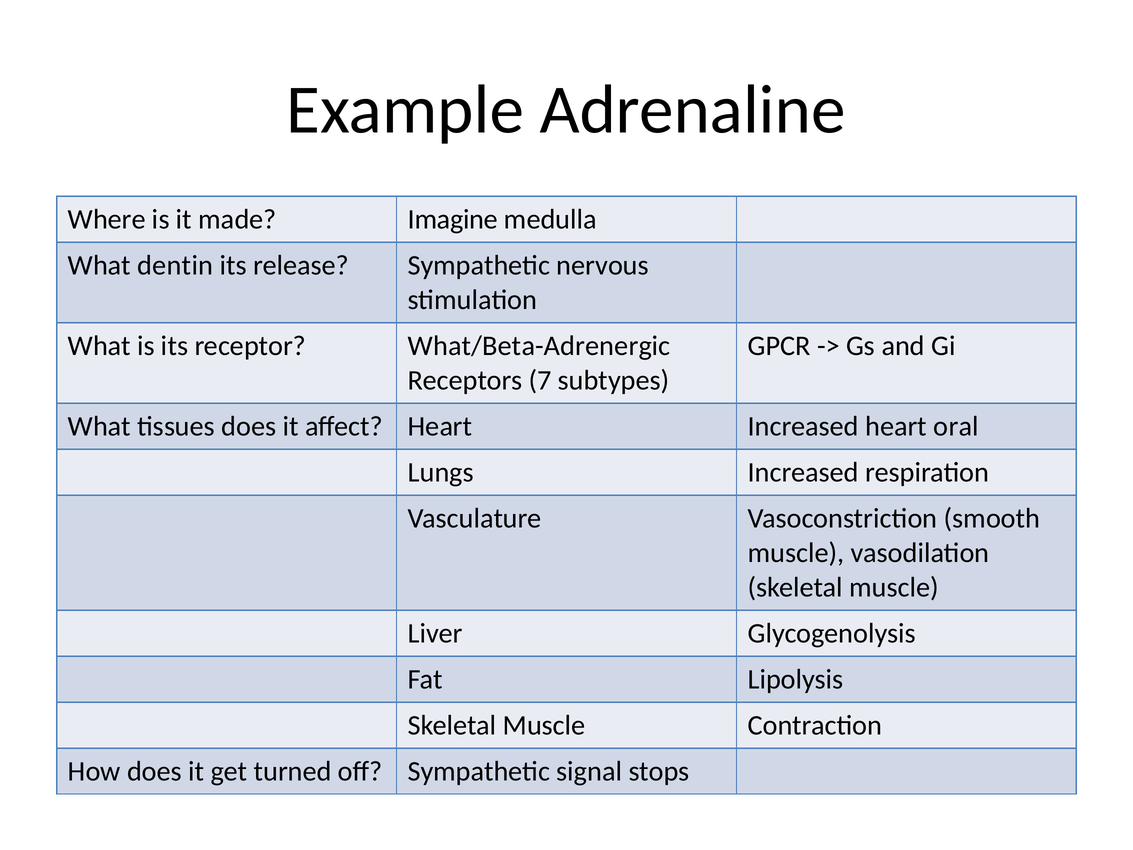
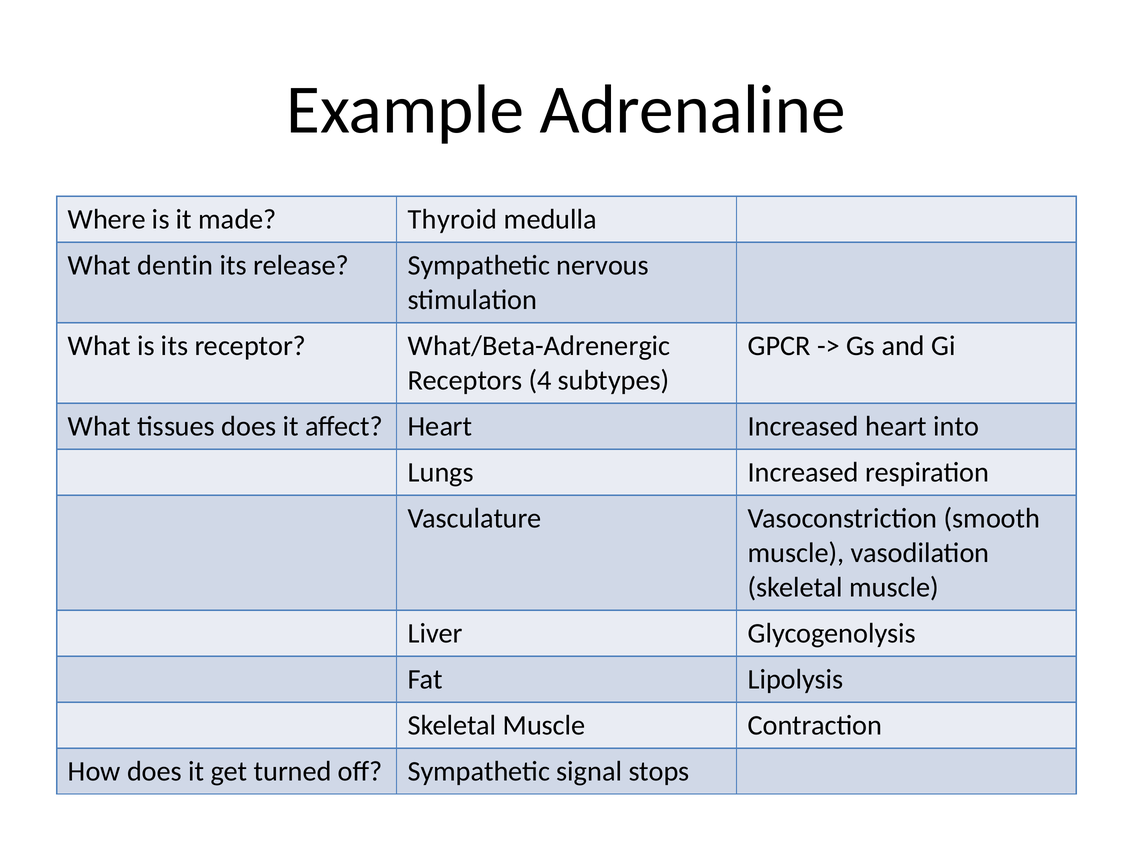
Imagine: Imagine -> Thyroid
7: 7 -> 4
oral: oral -> into
